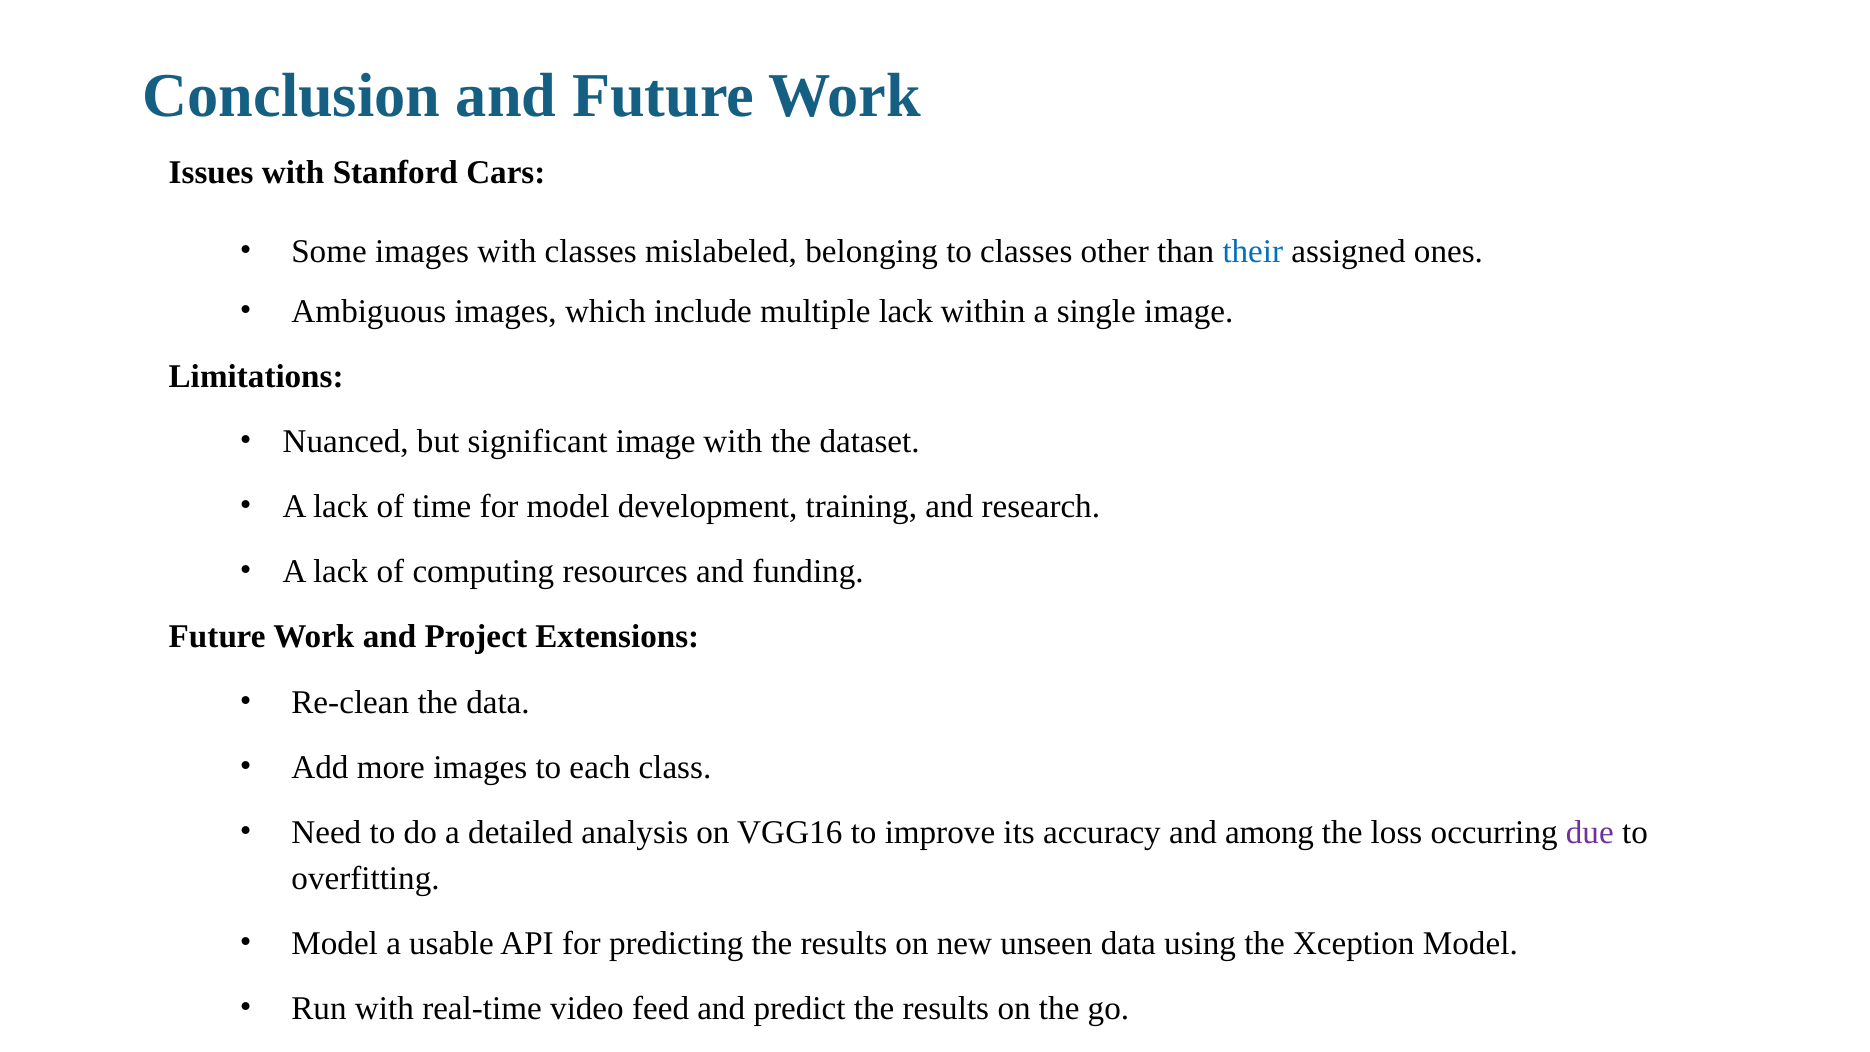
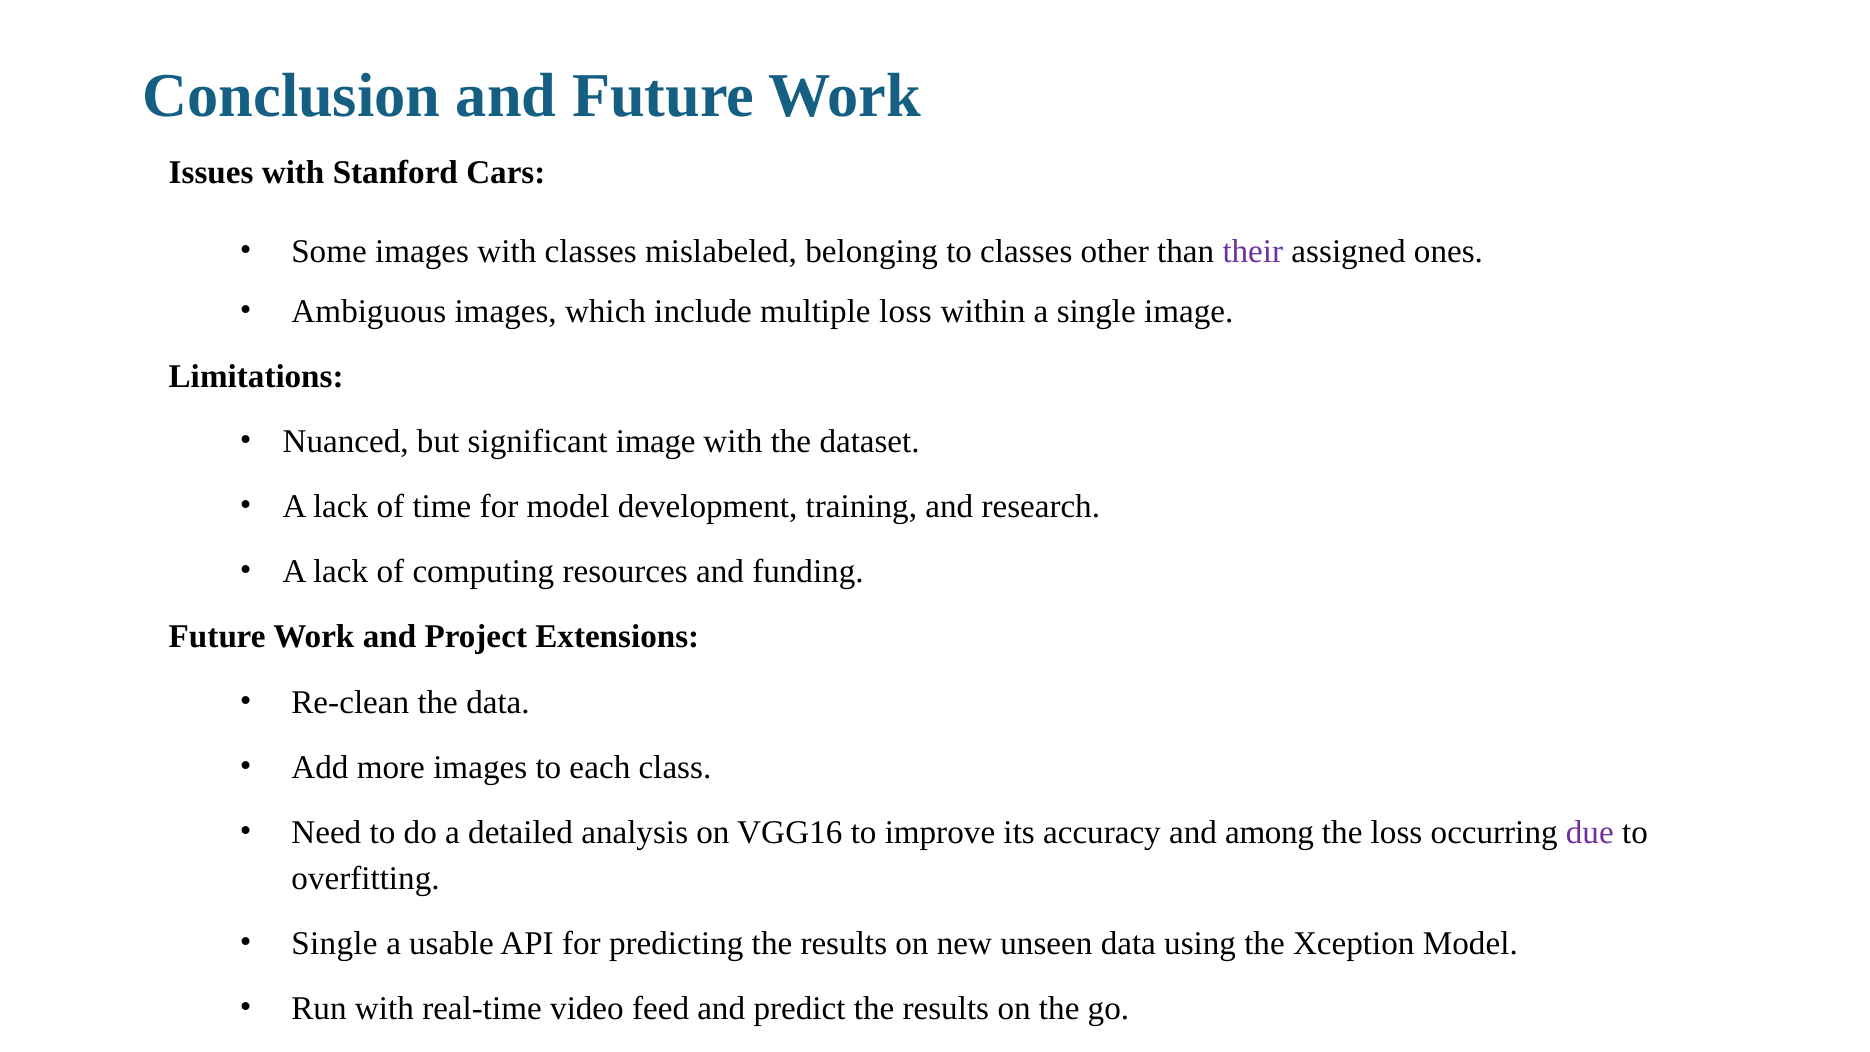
their colour: blue -> purple
multiple lack: lack -> loss
Model at (335, 943): Model -> Single
